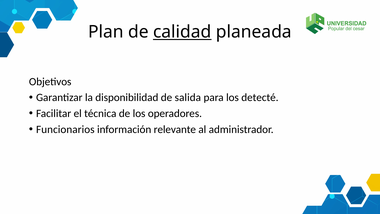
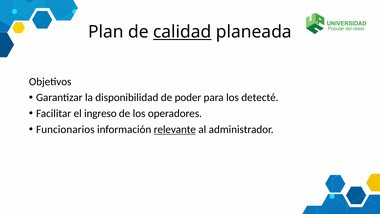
salida: salida -> poder
técnica: técnica -> ingreso
relevante underline: none -> present
